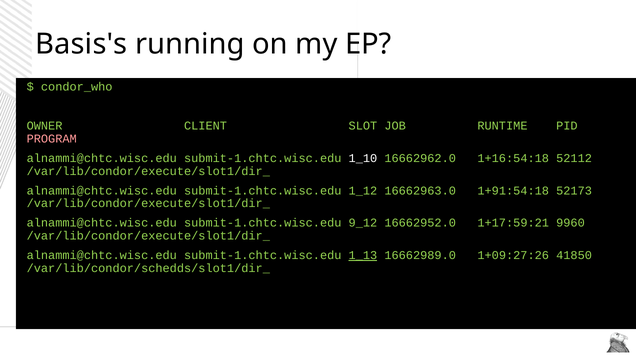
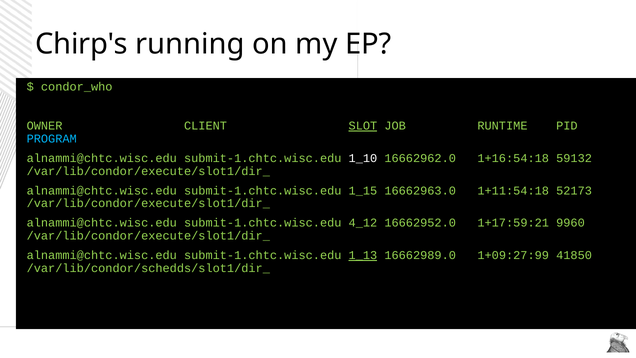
Basis's: Basis's -> Chirp's
SLOT underline: none -> present
PROGRAM colour: pink -> light blue
52112: 52112 -> 59132
1_12: 1_12 -> 1_15
1+91:54:18: 1+91:54:18 -> 1+11:54:18
9_12: 9_12 -> 4_12
1+09:27:26: 1+09:27:26 -> 1+09:27:99
